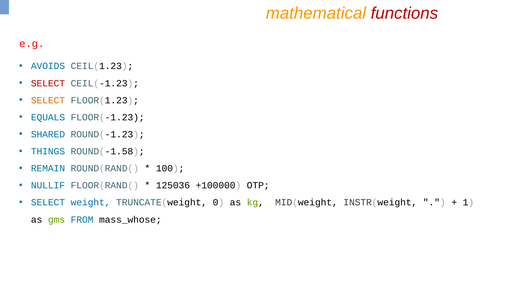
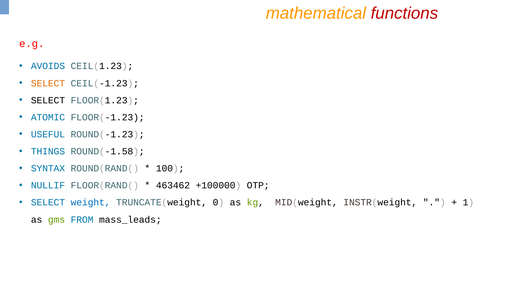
SELECT at (48, 83) colour: red -> orange
SELECT at (48, 100) colour: orange -> black
EQUALS: EQUALS -> ATOMIC
SHARED: SHARED -> USEFUL
REMAIN: REMAIN -> SYNTAX
125036: 125036 -> 463462
mass_whose: mass_whose -> mass_leads
